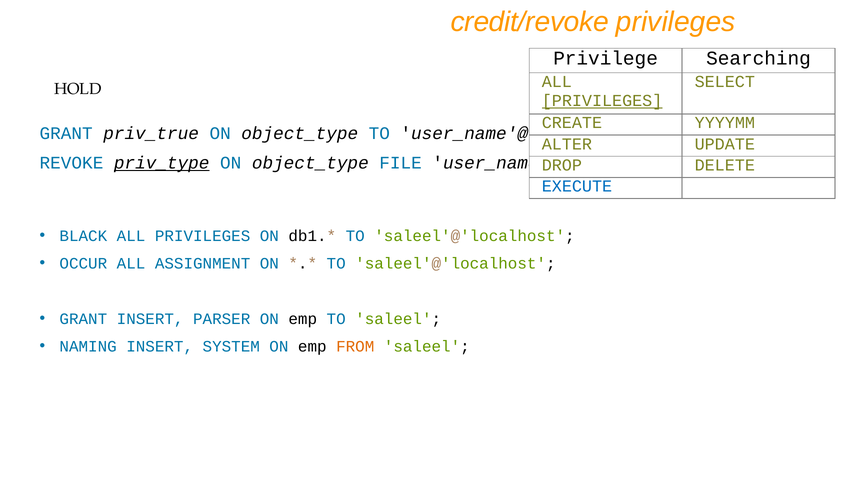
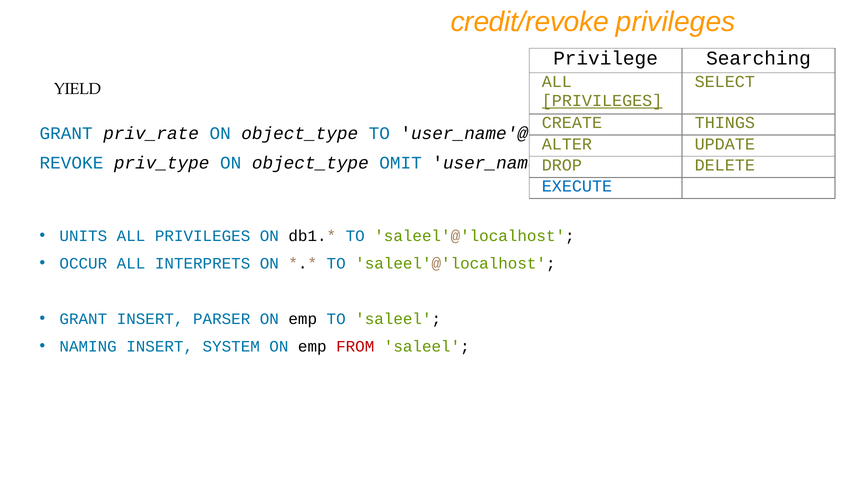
HOLD: HOLD -> YIELD
YYYYMM: YYYYMM -> THINGS
priv_true: priv_true -> priv_rate
priv_type underline: present -> none
FILE: FILE -> OMIT
BLACK: BLACK -> UNITS
ASSIGNMENT: ASSIGNMENT -> INTERPRETS
FROM colour: orange -> red
